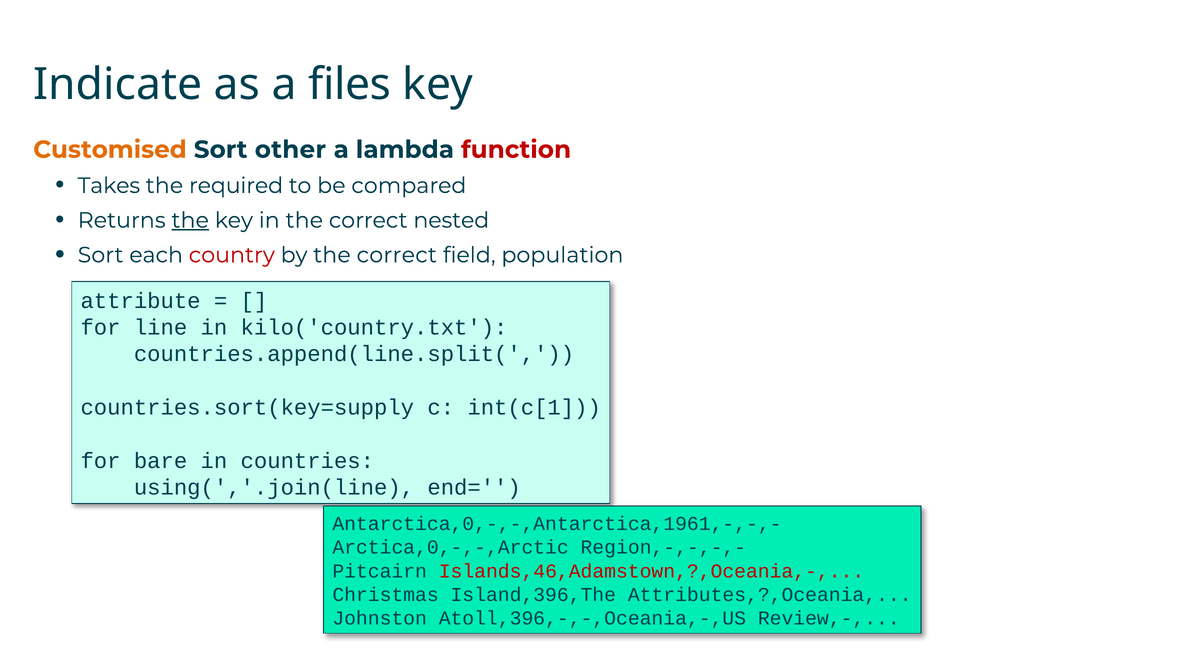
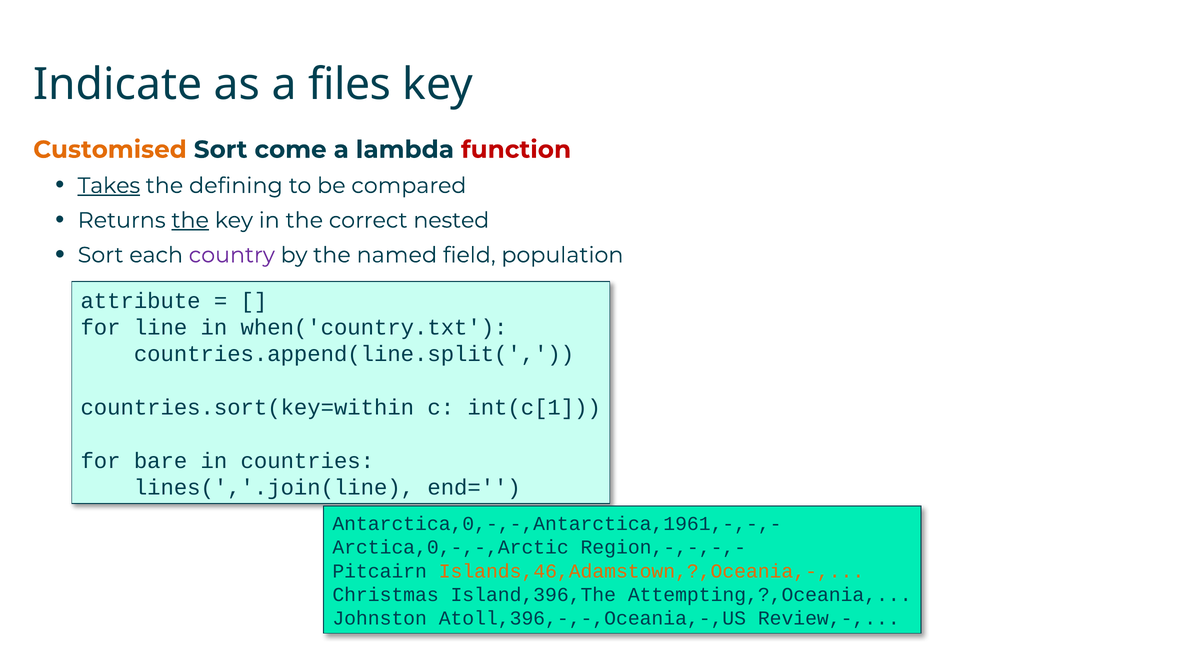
other: other -> come
Takes underline: none -> present
required: required -> defining
country colour: red -> purple
by the correct: correct -> named
kilo('country.txt: kilo('country.txt -> when('country.txt
countries.sort(key=supply: countries.sort(key=supply -> countries.sort(key=within
using(','.join(line: using(','.join(line -> lines(','.join(line
Islands,46,Adamstown,?,Oceania,- colour: red -> orange
Attributes,?,Oceania: Attributes,?,Oceania -> Attempting,?,Oceania
